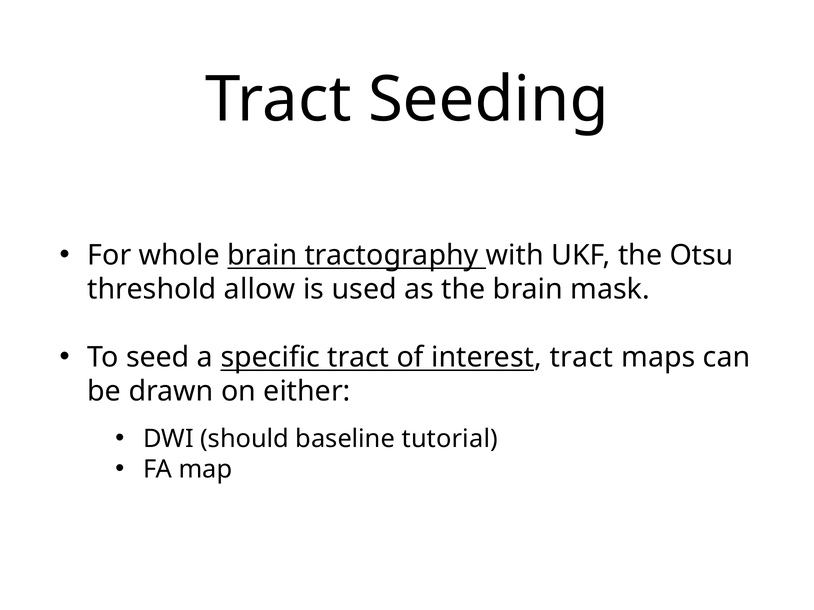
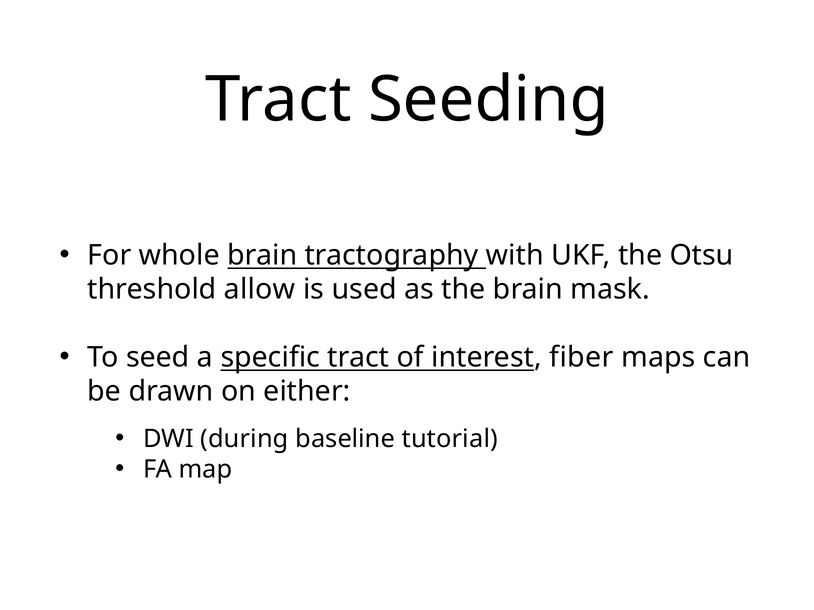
interest tract: tract -> fiber
should: should -> during
